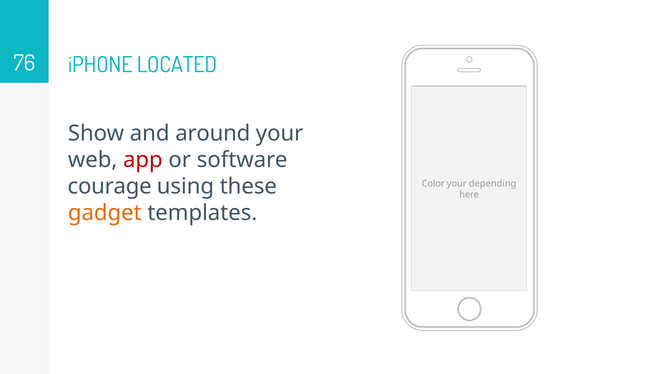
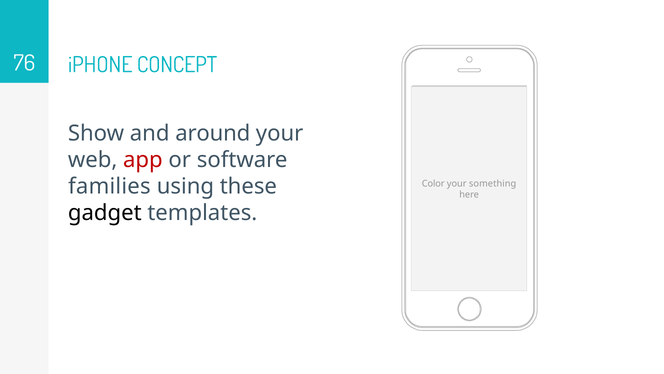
LOCATED: LOCATED -> CONCEPT
courage: courage -> families
depending: depending -> something
gadget colour: orange -> black
